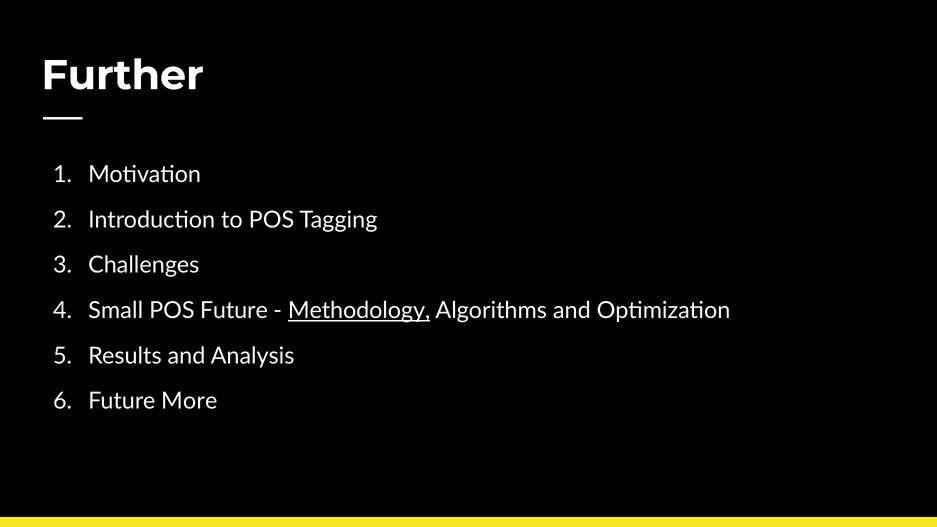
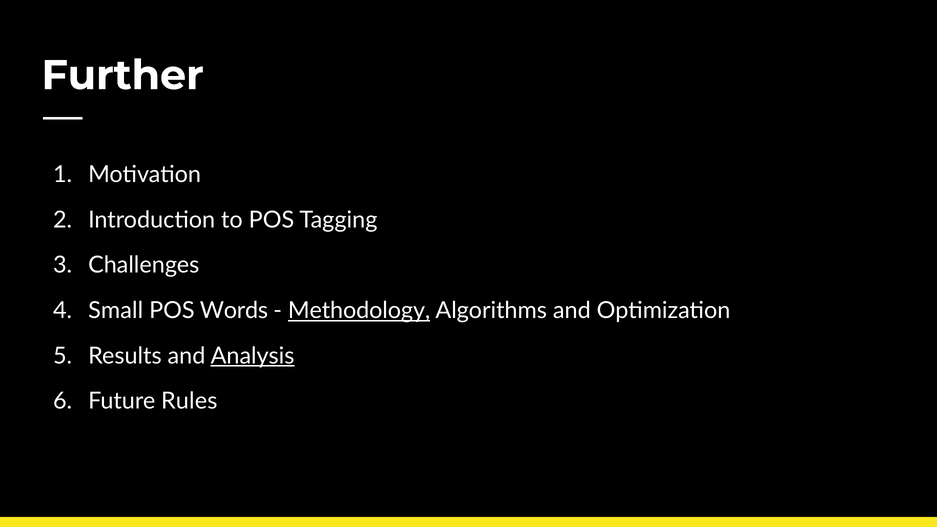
POS Future: Future -> Words
Analysis underline: none -> present
More: More -> Rules
